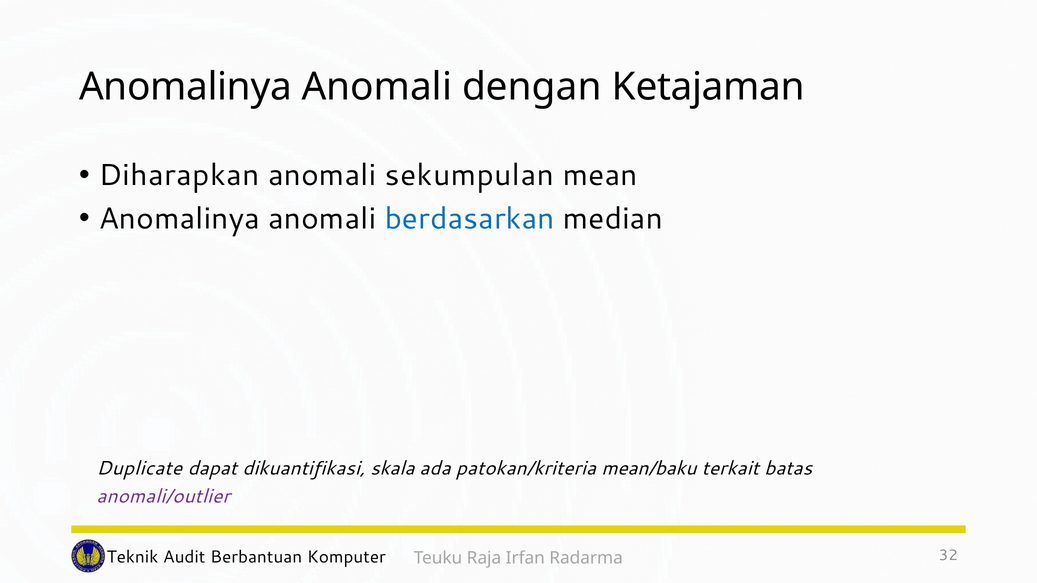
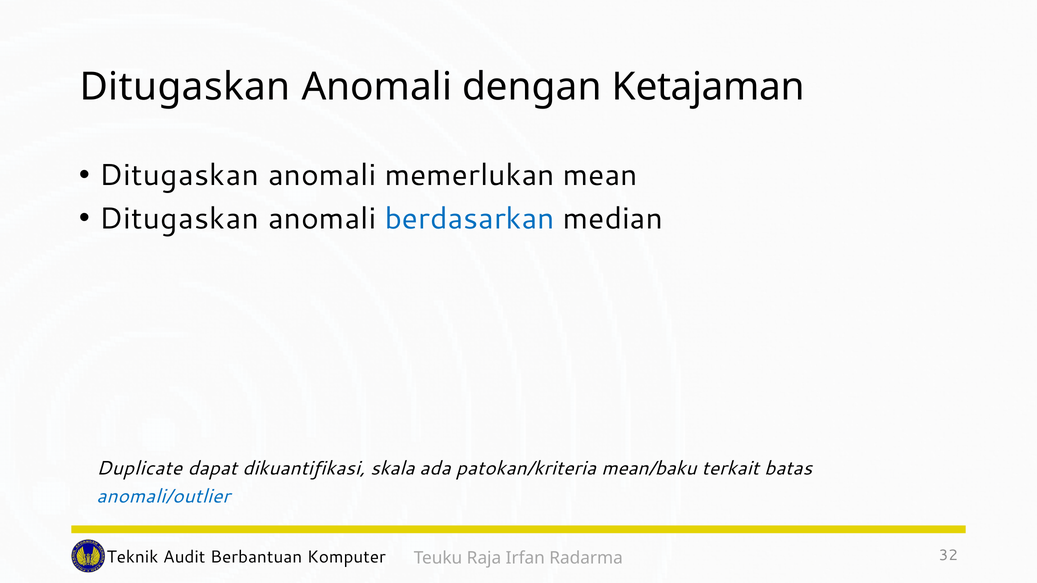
Anomalinya at (185, 87): Anomalinya -> Ditugaskan
Diharapkan at (179, 175): Diharapkan -> Ditugaskan
sekumpulan: sekumpulan -> memerlukan
Anomalinya at (179, 219): Anomalinya -> Ditugaskan
anomali/outlier colour: purple -> blue
